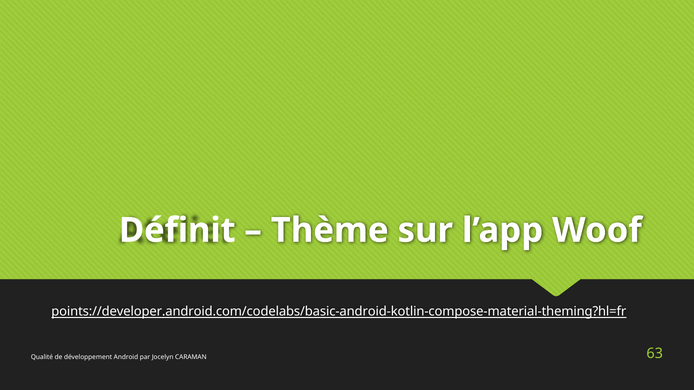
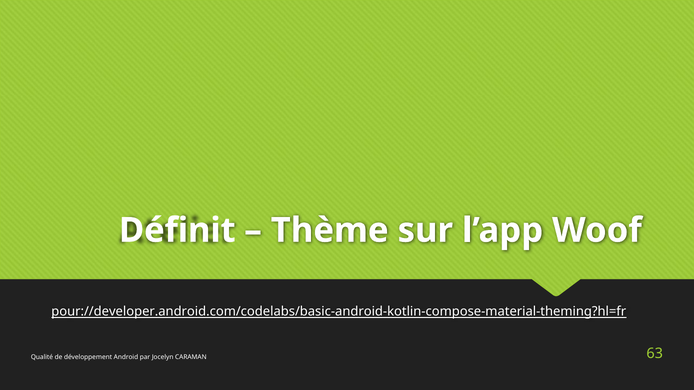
points://developer.android.com/codelabs/basic-android-kotlin-compose-material-theming?hl=fr: points://developer.android.com/codelabs/basic-android-kotlin-compose-material-theming?hl=fr -> pour://developer.android.com/codelabs/basic-android-kotlin-compose-material-theming?hl=fr
